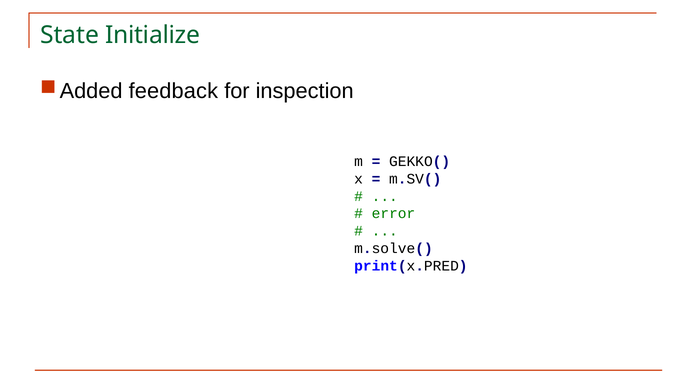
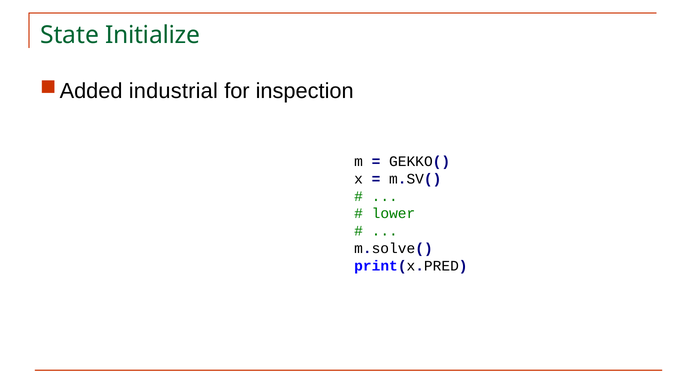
feedback: feedback -> industrial
error: error -> lower
